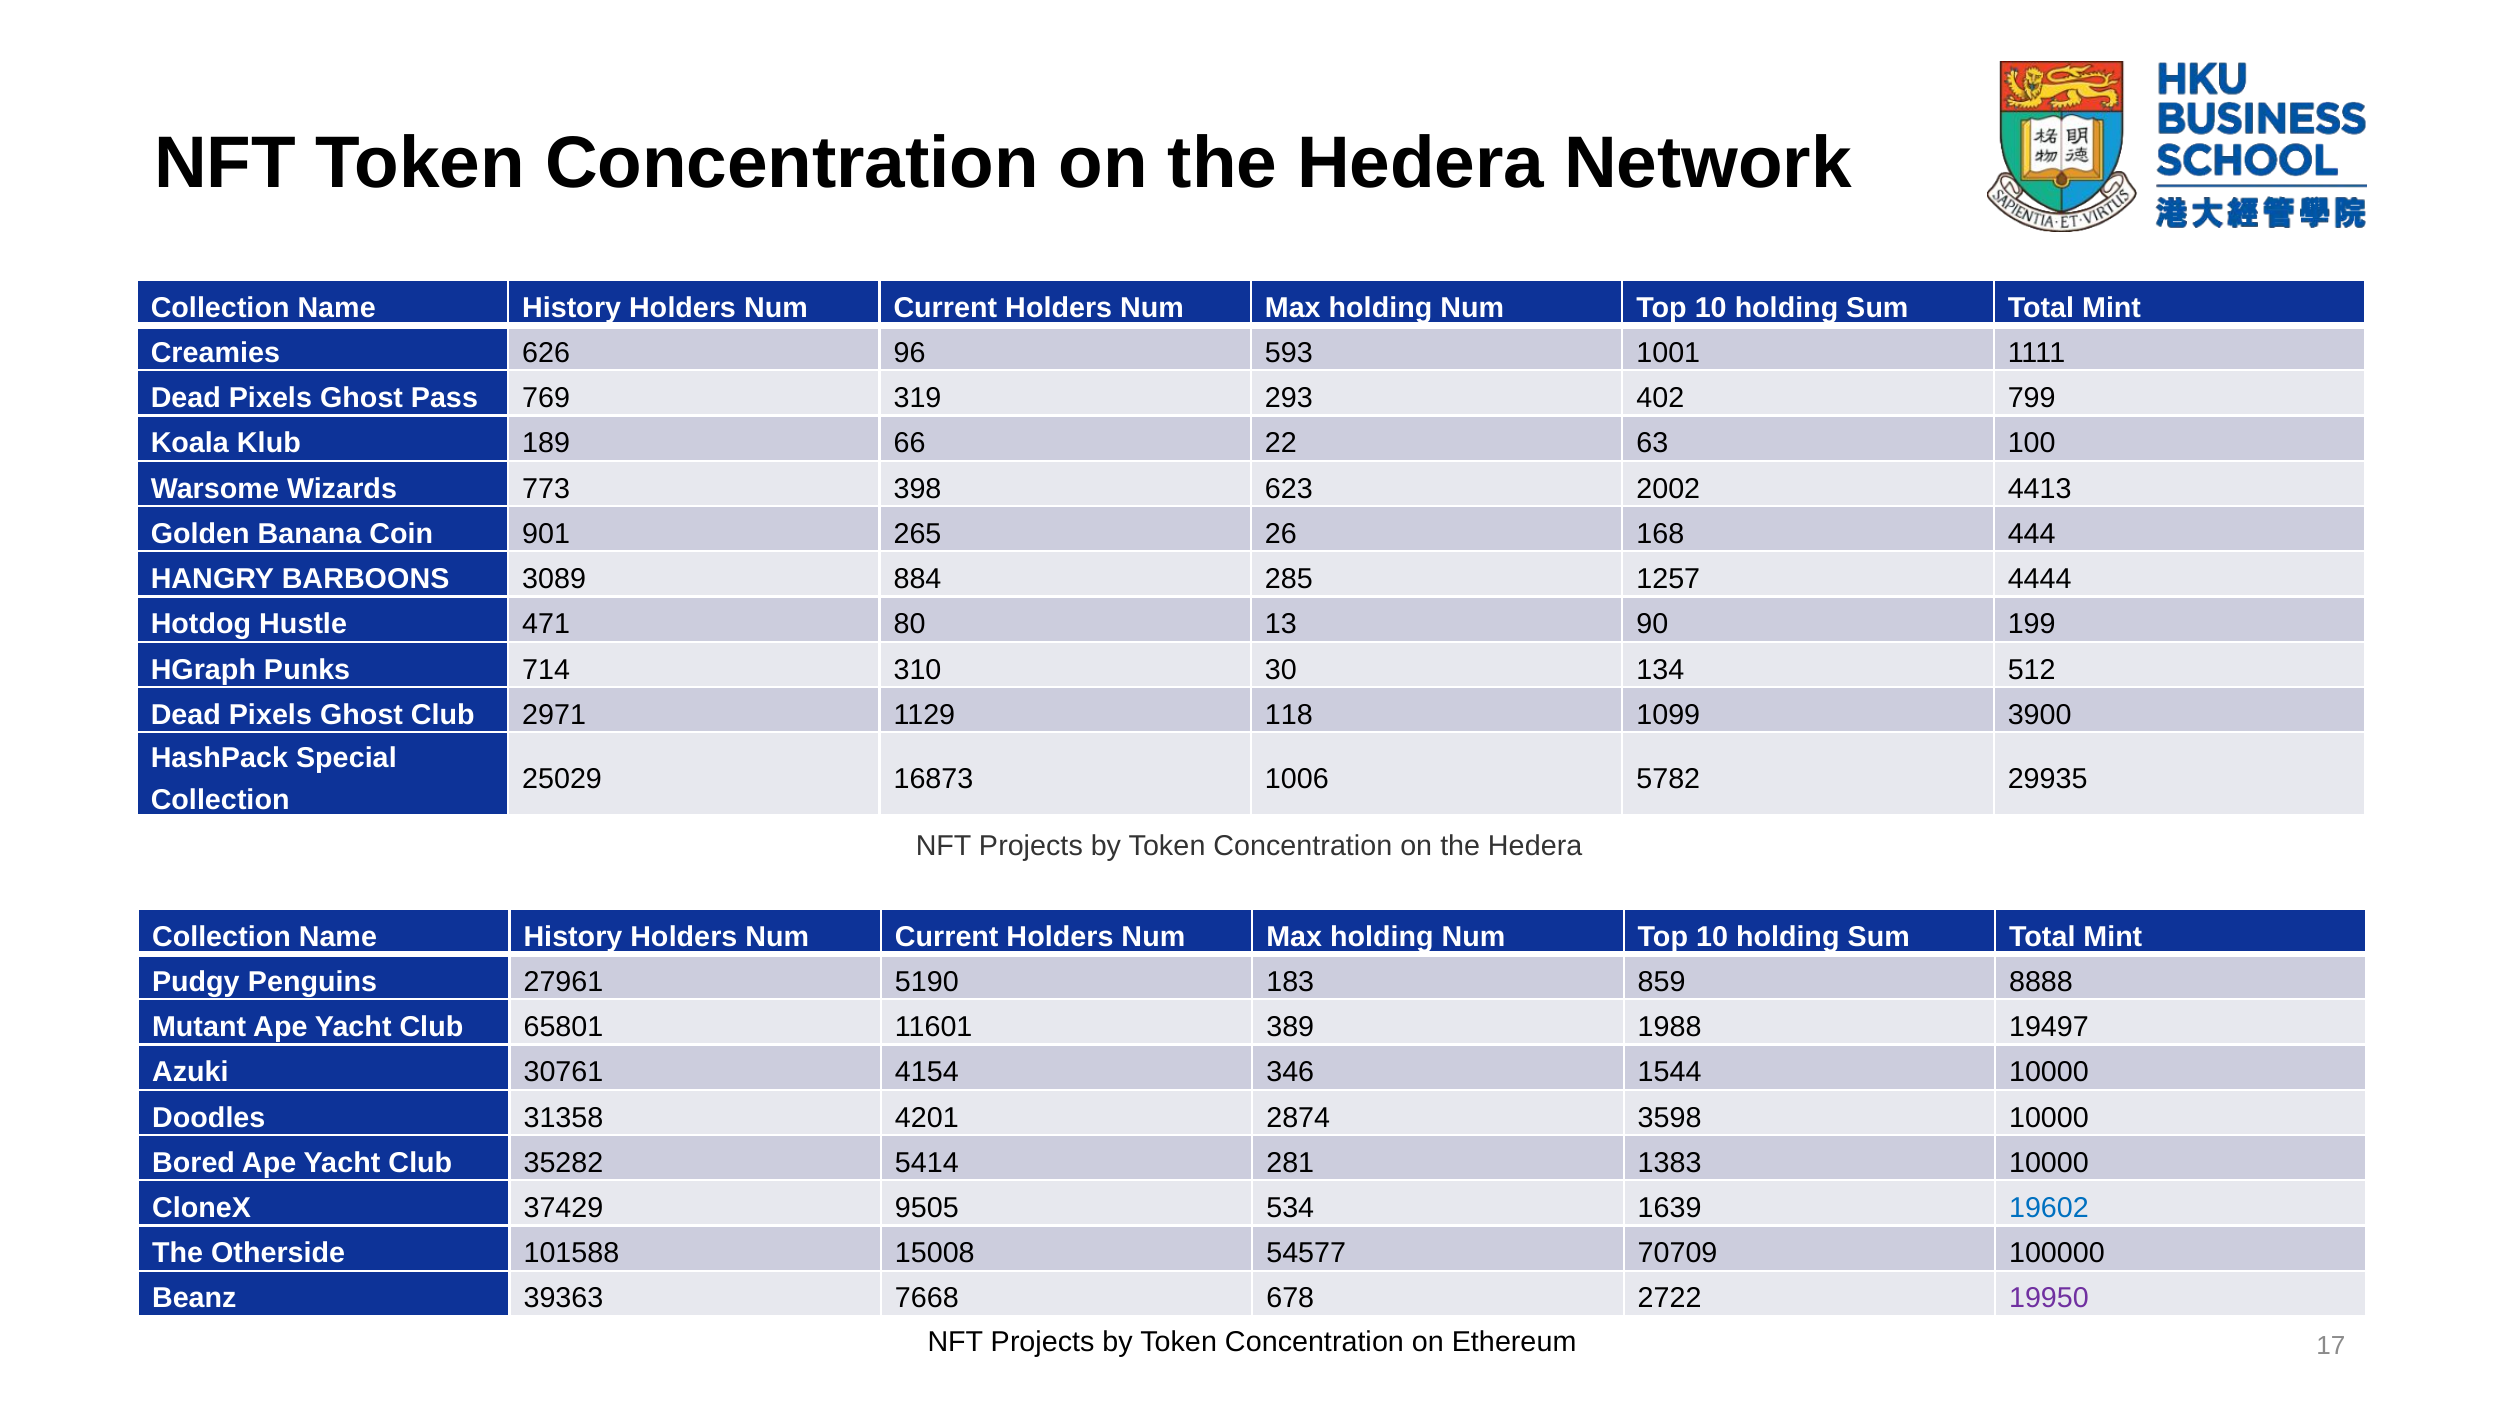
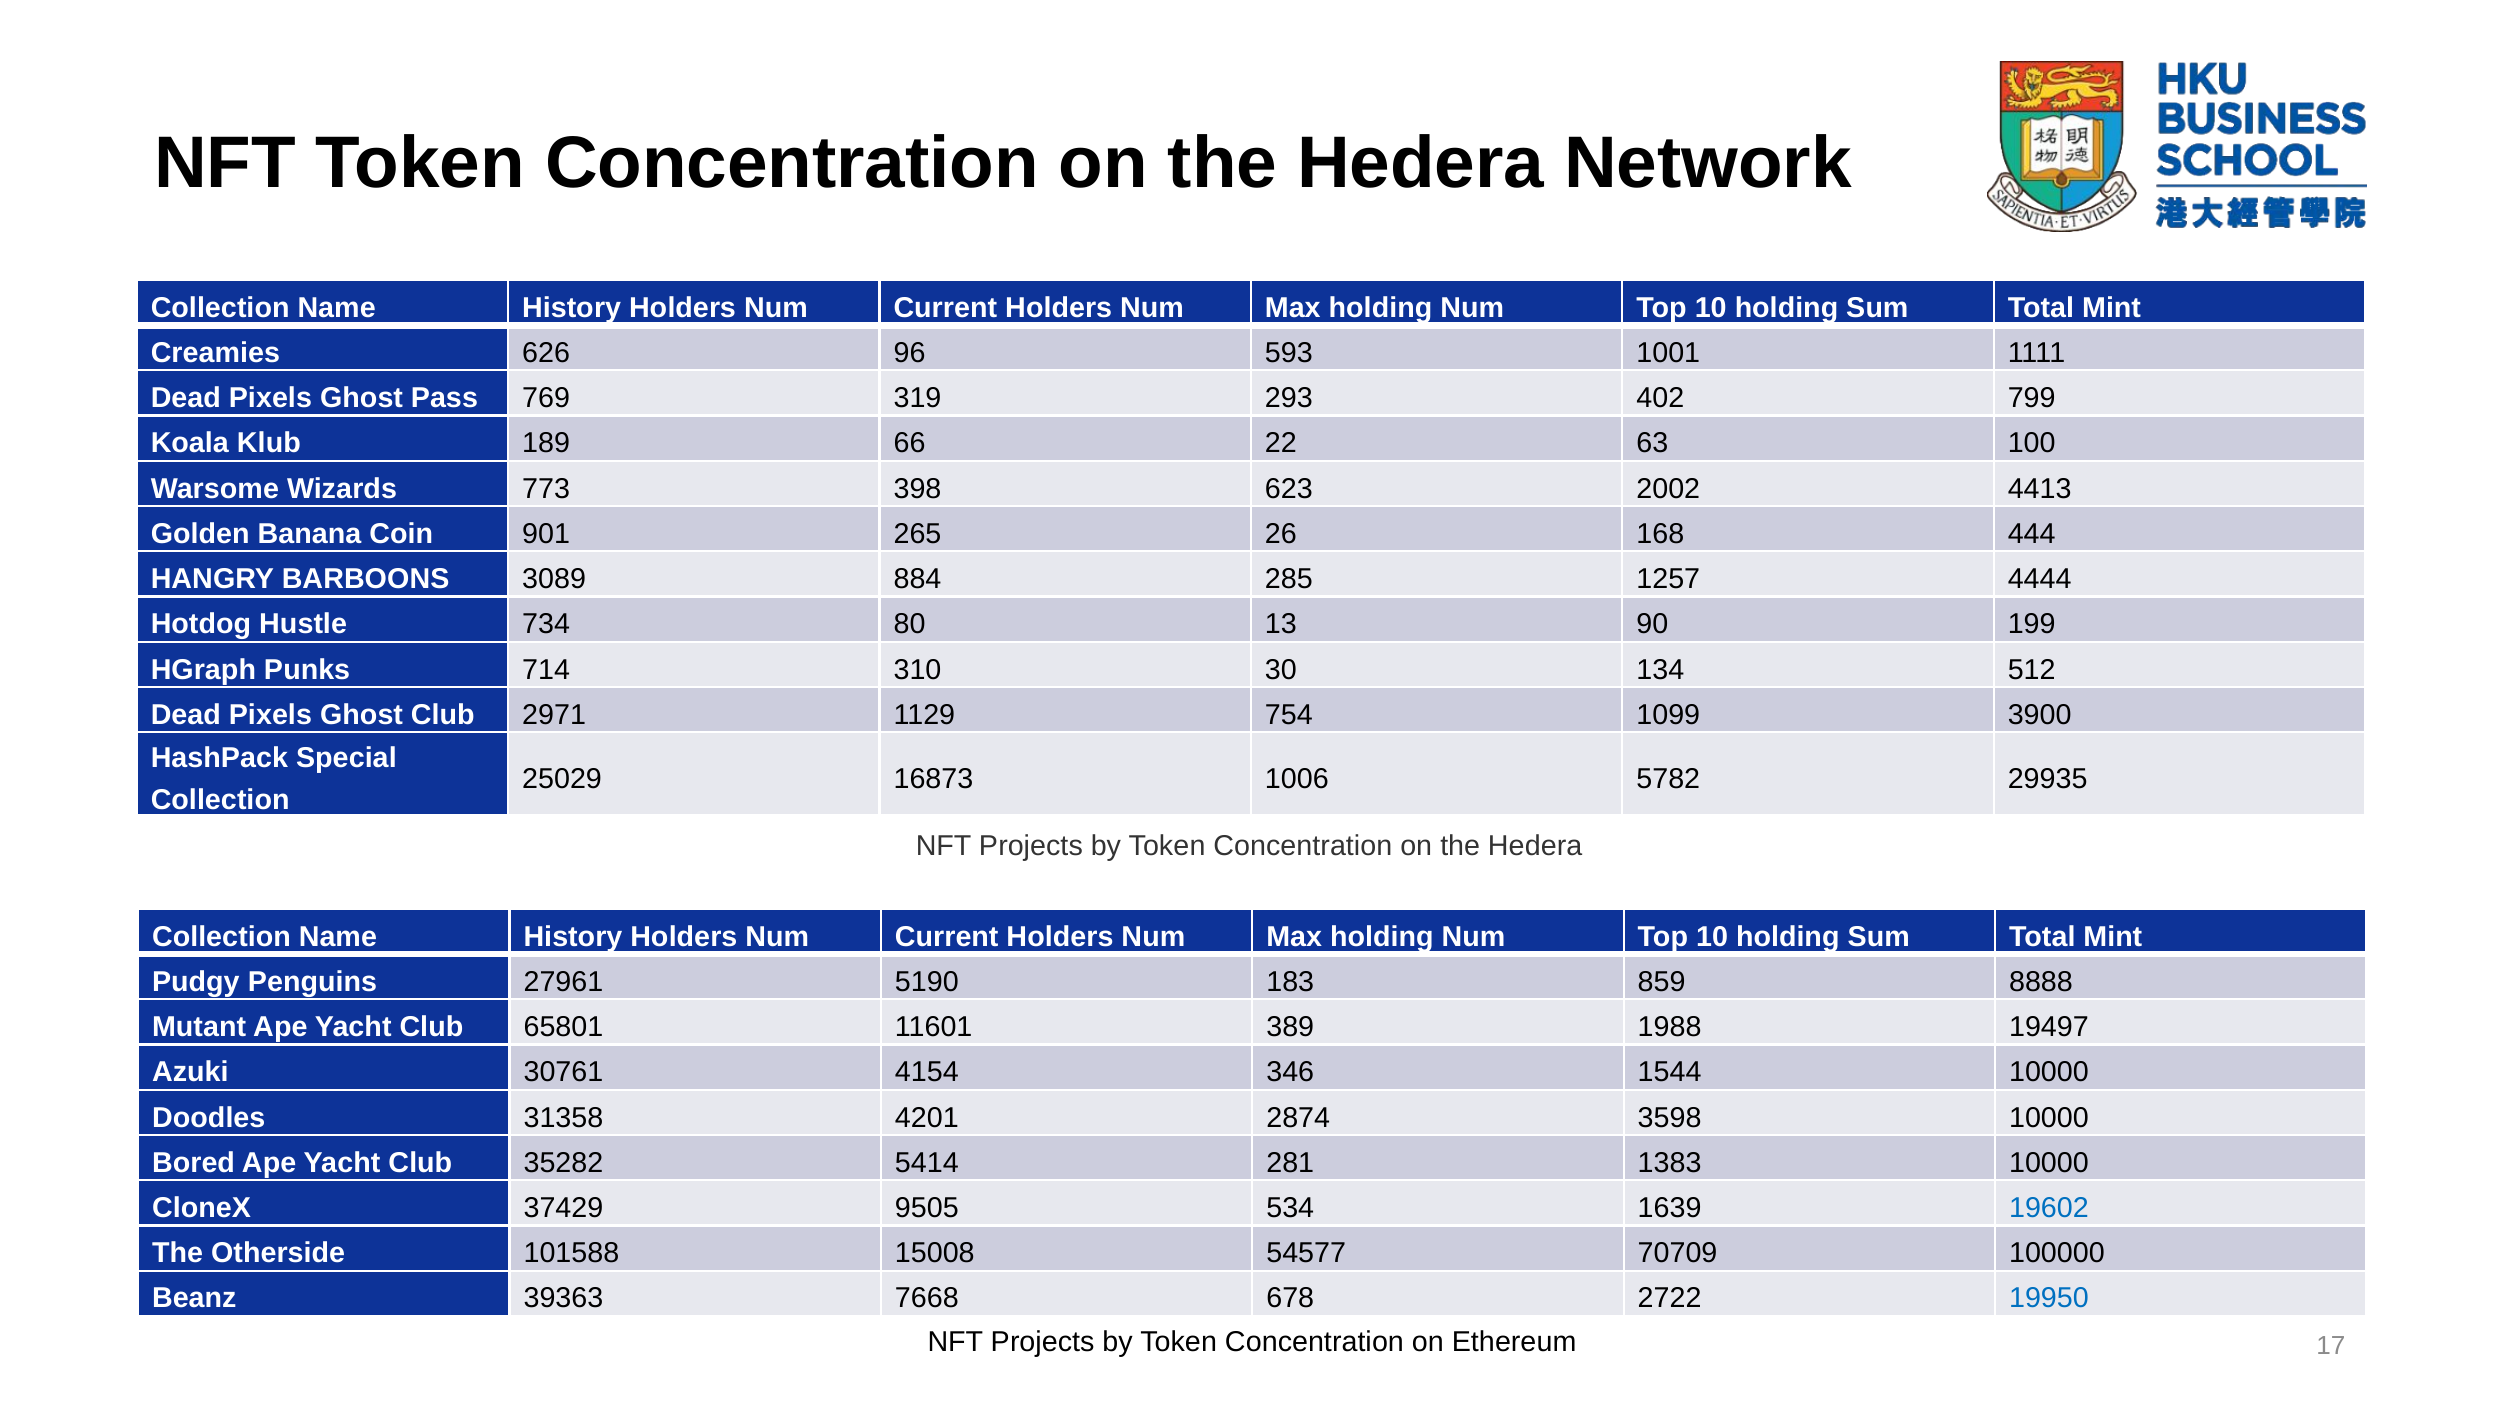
471: 471 -> 734
118: 118 -> 754
19950 colour: purple -> blue
